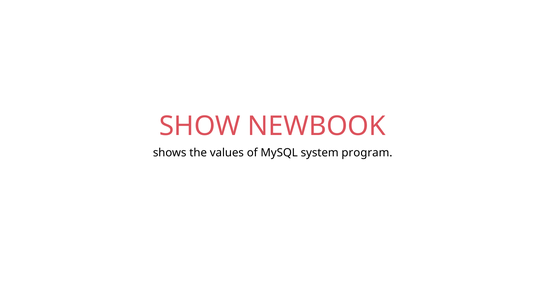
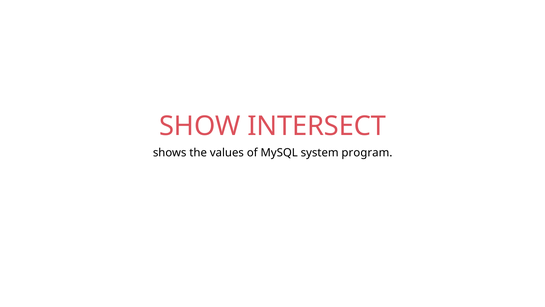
NEWBOOK: NEWBOOK -> INTERSECT
